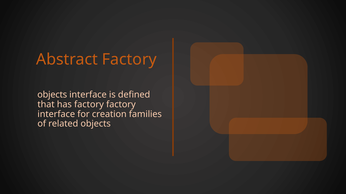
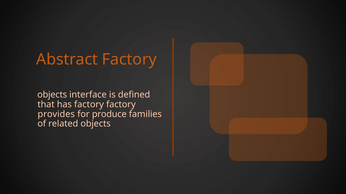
interface at (56, 114): interface -> provides
creation: creation -> produce
